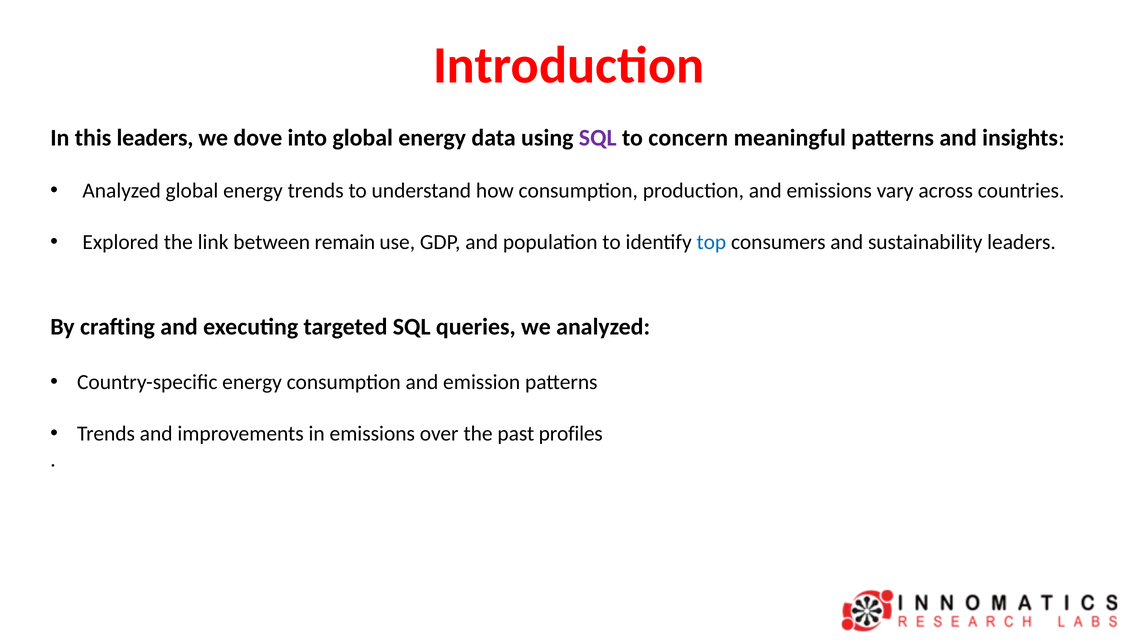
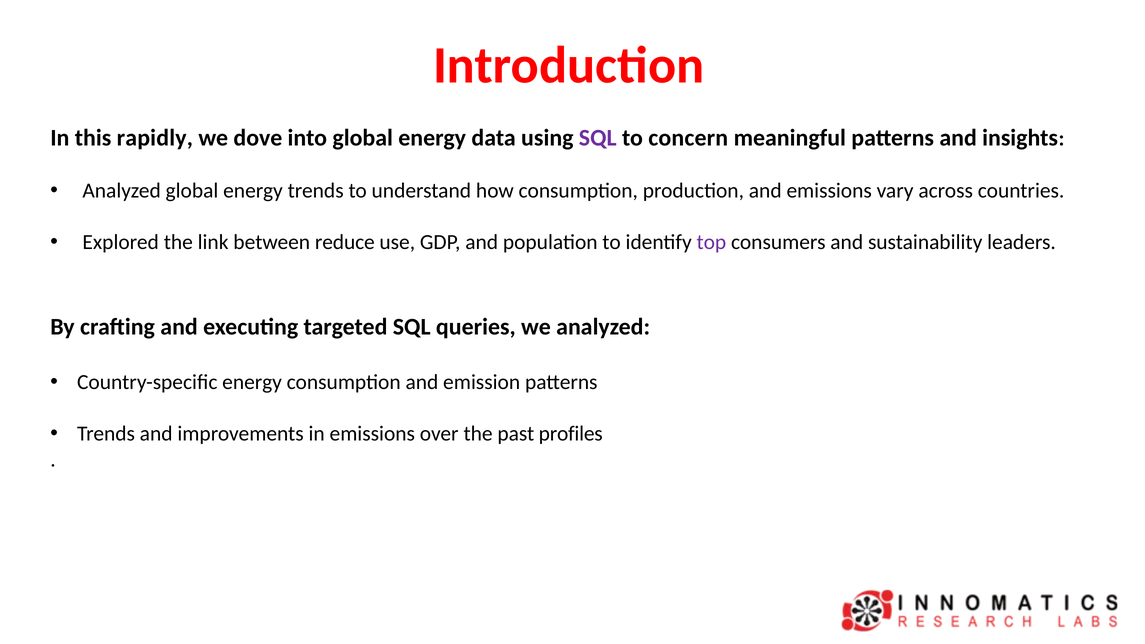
this leaders: leaders -> rapidly
remain: remain -> reduce
top colour: blue -> purple
